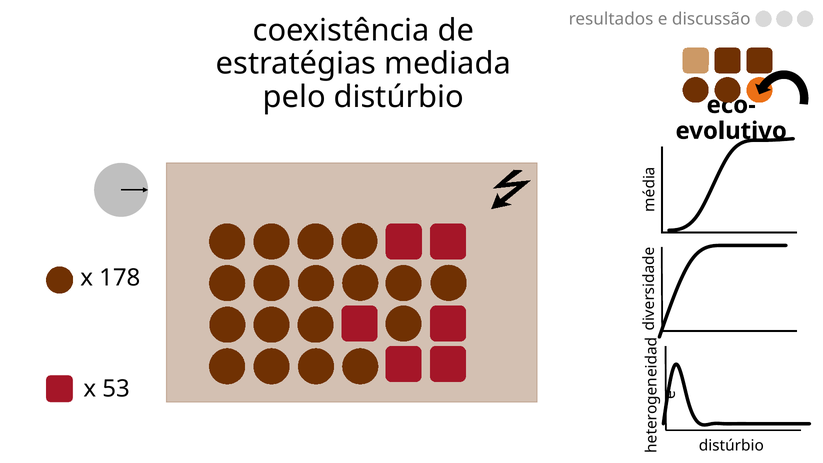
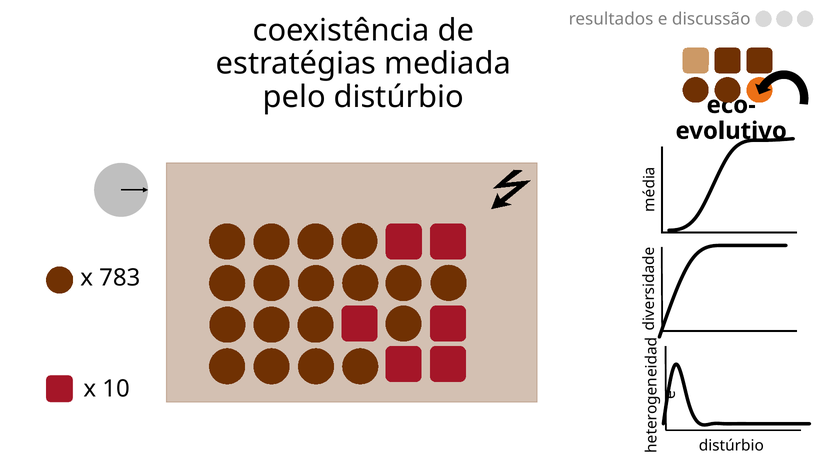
178: 178 -> 783
53: 53 -> 10
